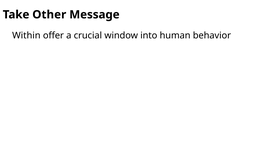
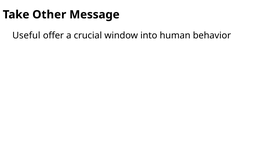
Within: Within -> Useful
